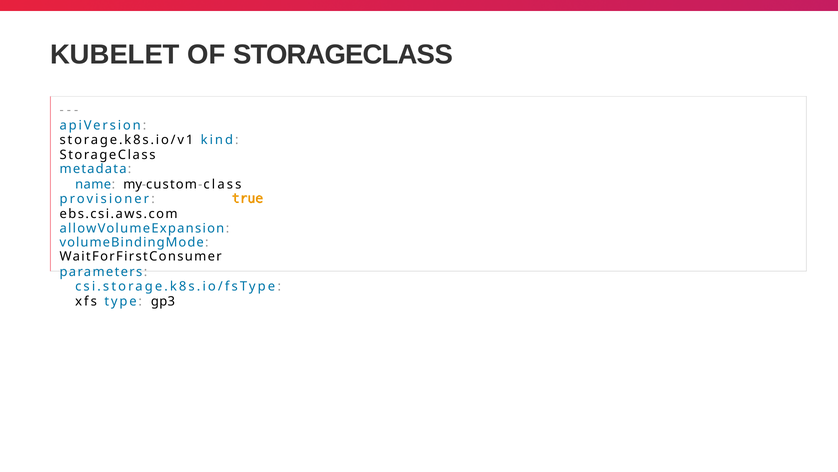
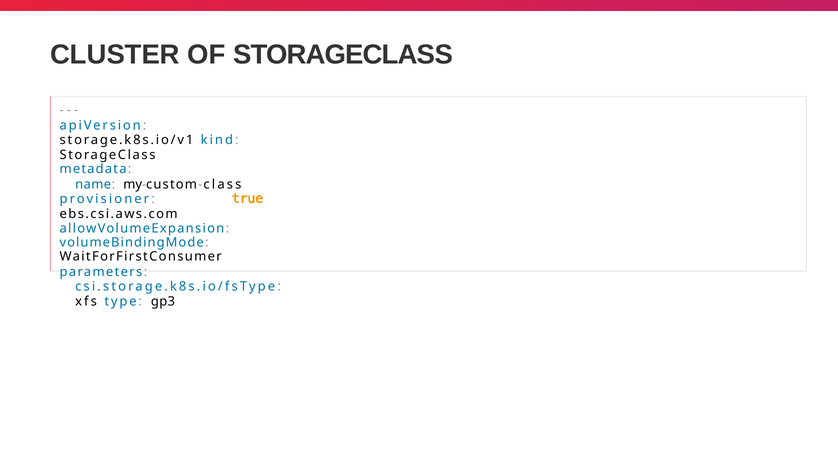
KUBELET: KUBELET -> CLUSTER
